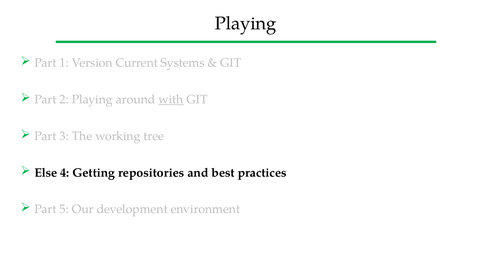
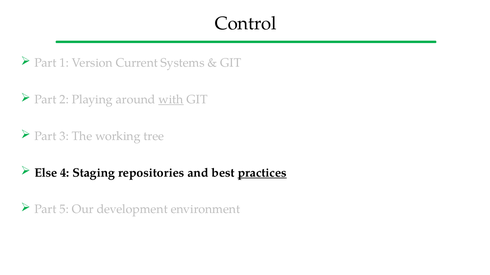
Playing at (246, 24): Playing -> Control
Getting: Getting -> Staging
practices underline: none -> present
